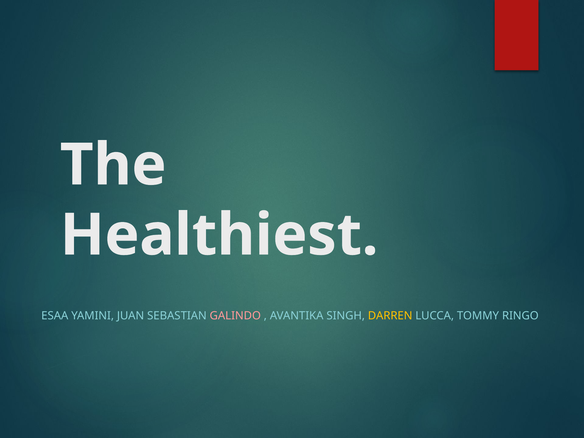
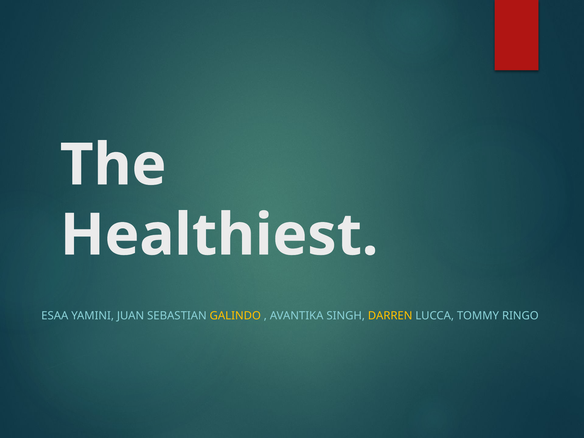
GALINDO colour: pink -> yellow
